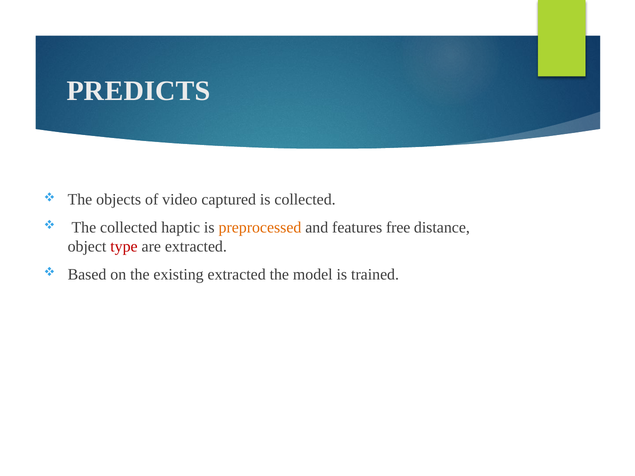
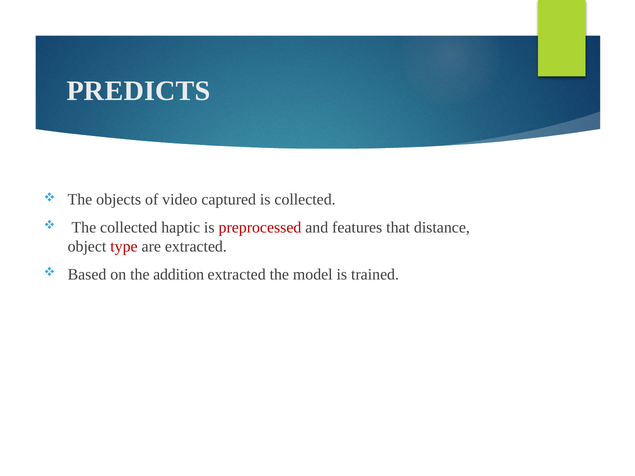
preprocessed colour: orange -> red
free: free -> that
existing: existing -> addition
